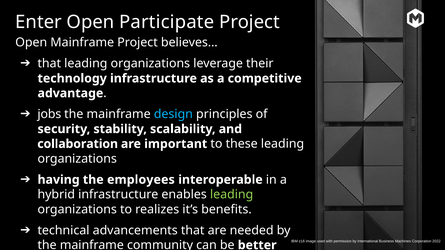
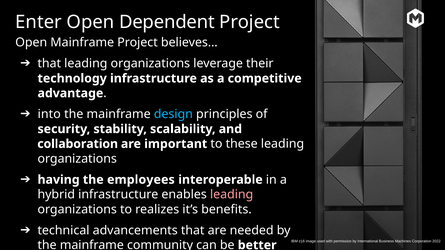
Participate: Participate -> Dependent
jobs: jobs -> into
leading at (232, 195) colour: light green -> pink
